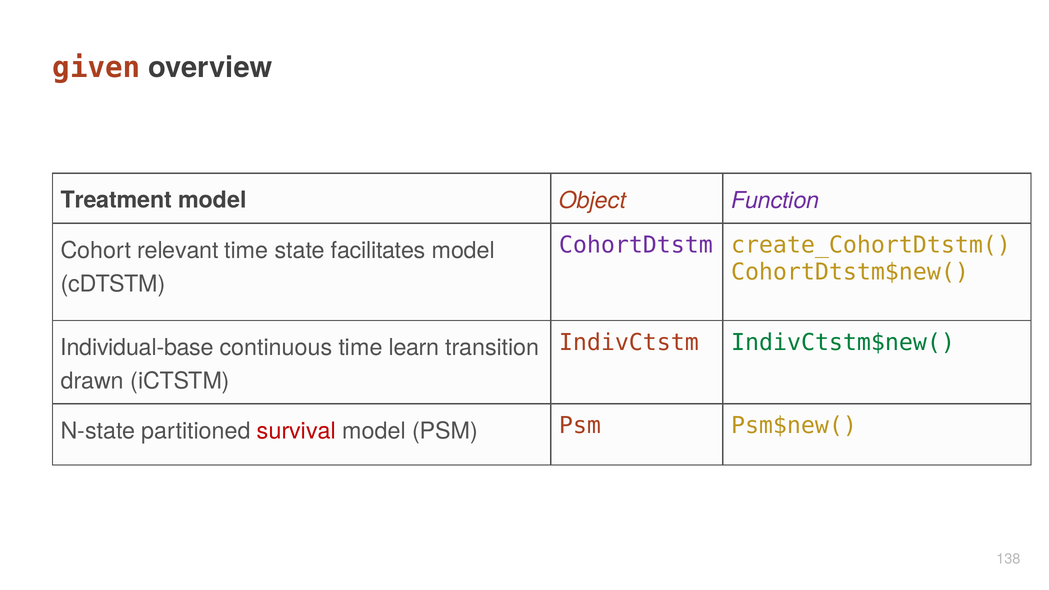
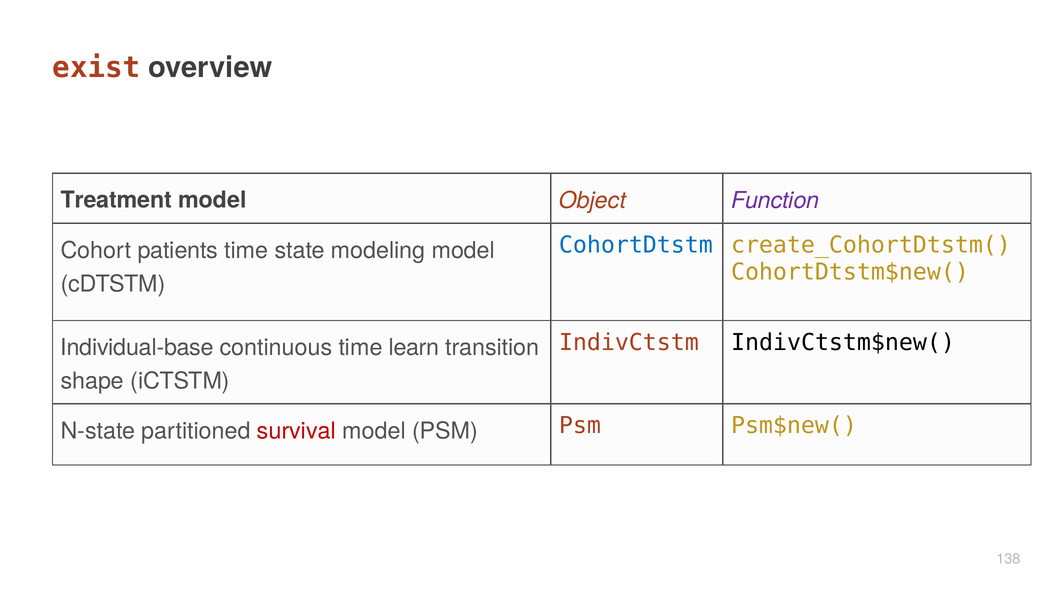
given: given -> exist
CohortDtstm colour: purple -> blue
relevant: relevant -> patients
facilitates: facilitates -> modeling
IndivCtstm$new( colour: green -> black
drawn: drawn -> shape
